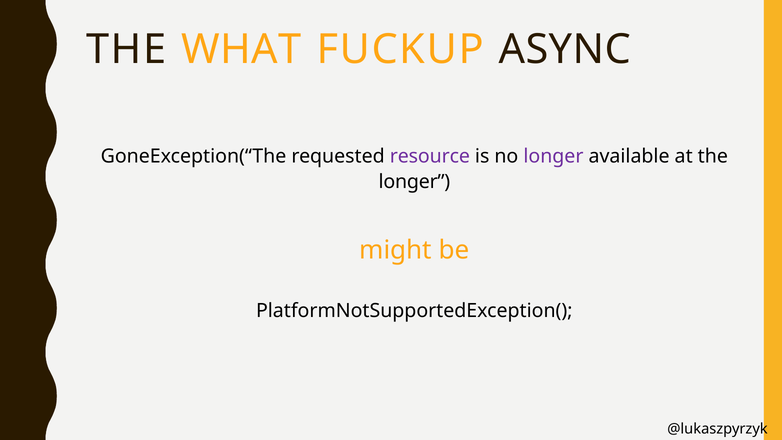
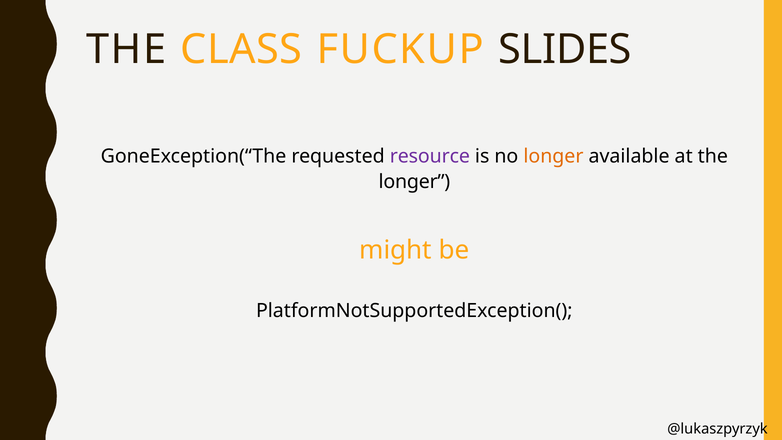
WHAT: WHAT -> CLASS
ASYNC: ASYNC -> SLIDES
longer at (553, 156) colour: purple -> orange
